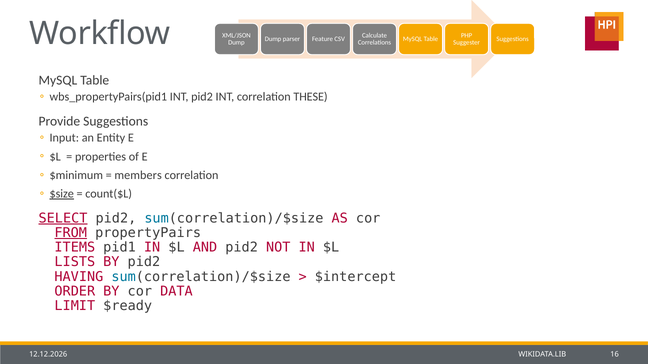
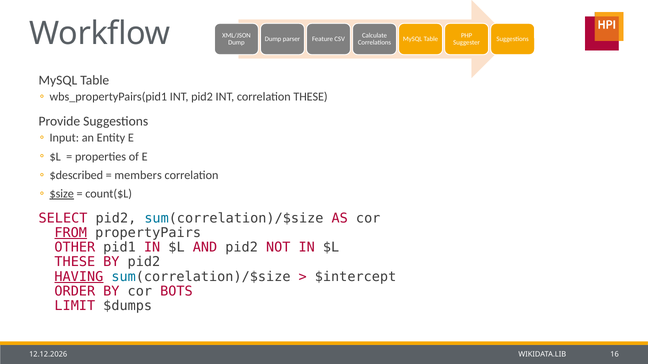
$minimum: $minimum -> $described
SELECT underline: present -> none
ITEMS: ITEMS -> OTHER
LISTS at (75, 262): LISTS -> THESE
HAVING underline: none -> present
DATA: DATA -> BOTS
$ready: $ready -> $dumps
